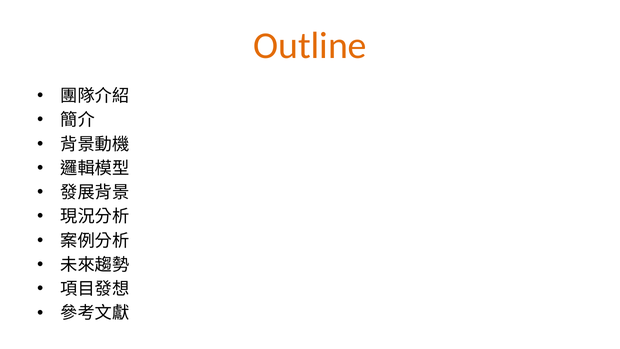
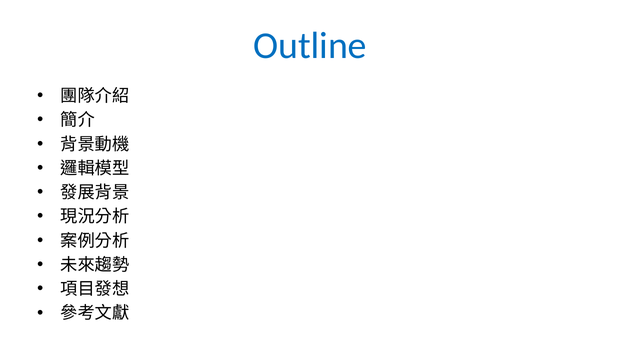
Outline colour: orange -> blue
